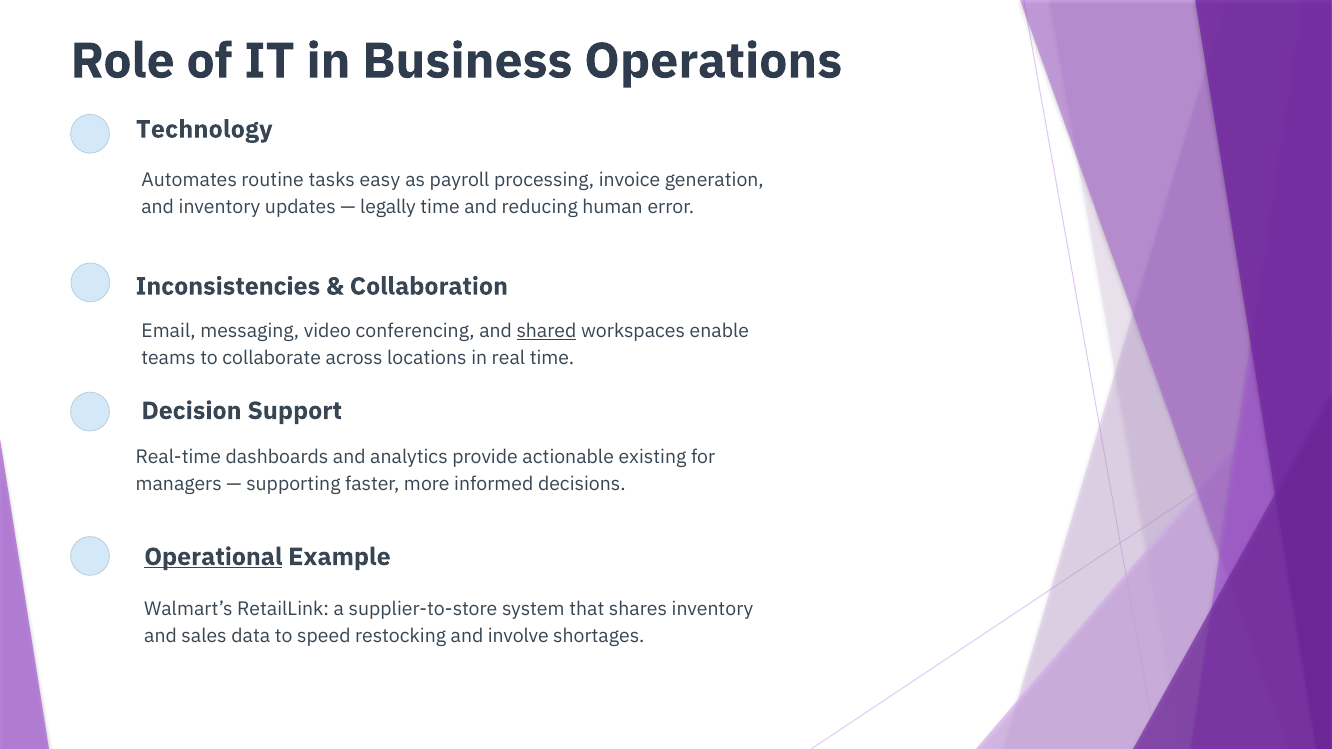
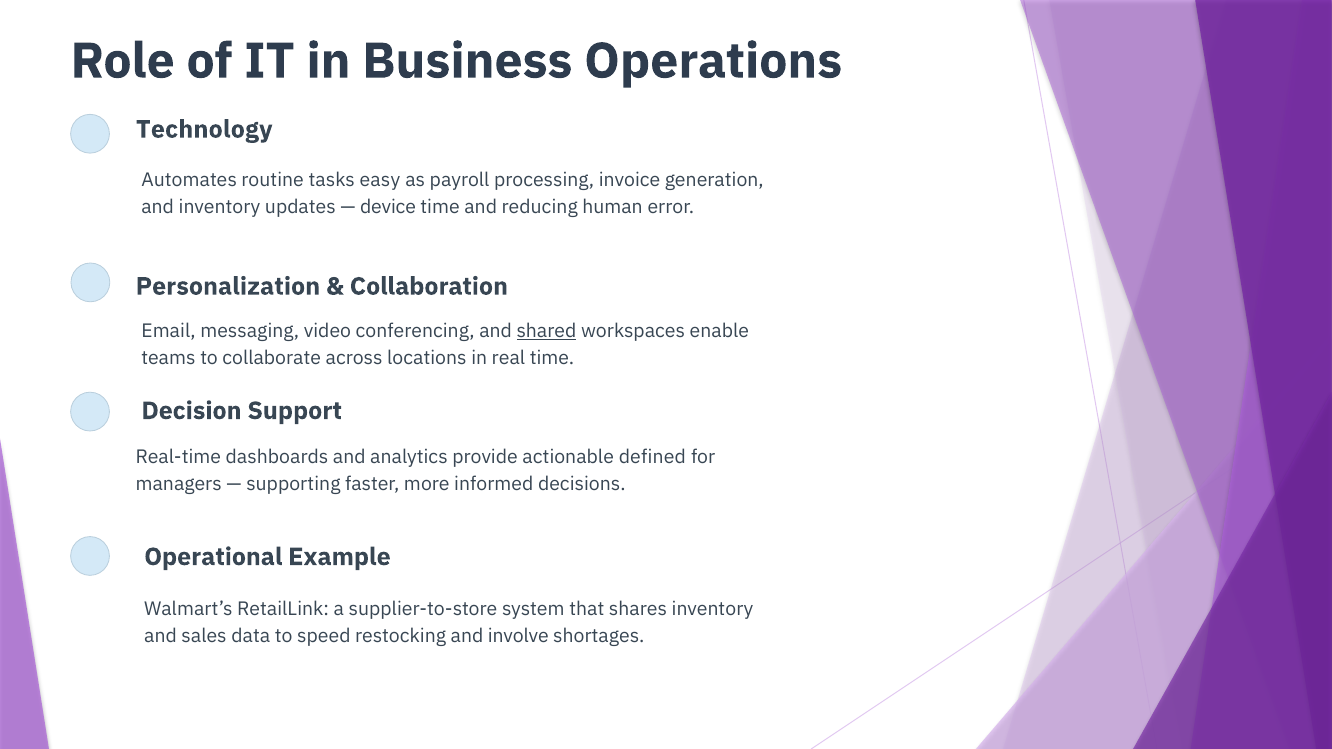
legally: legally -> device
Inconsistencies: Inconsistencies -> Personalization
existing: existing -> defined
Operational underline: present -> none
